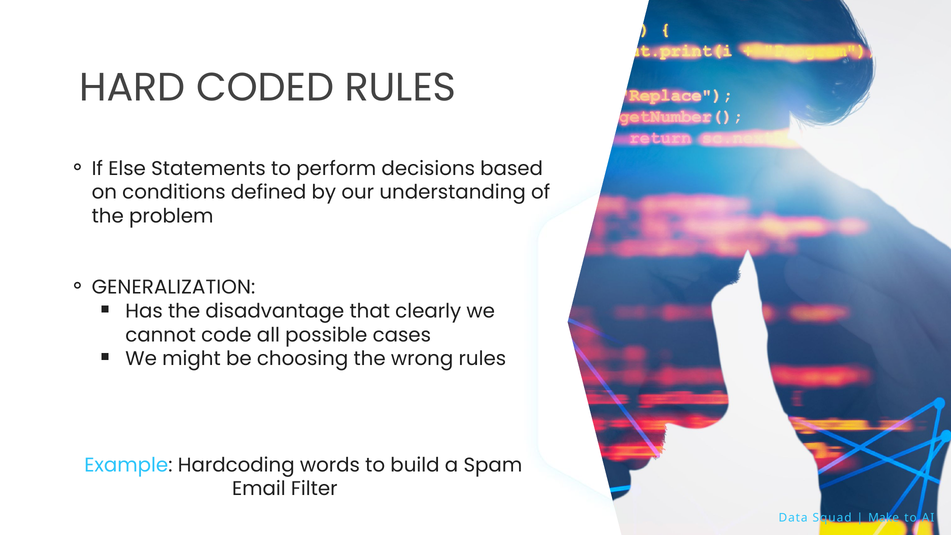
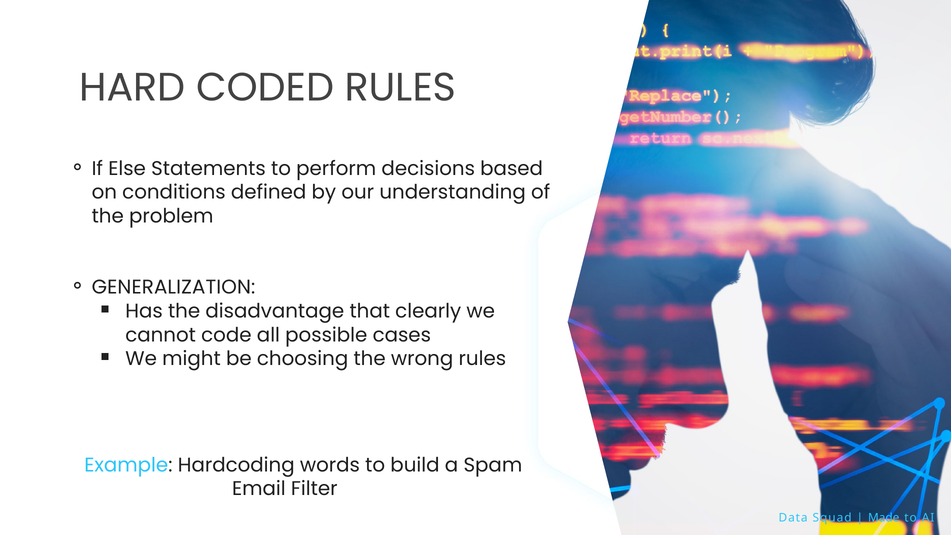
Make: Make -> Made
